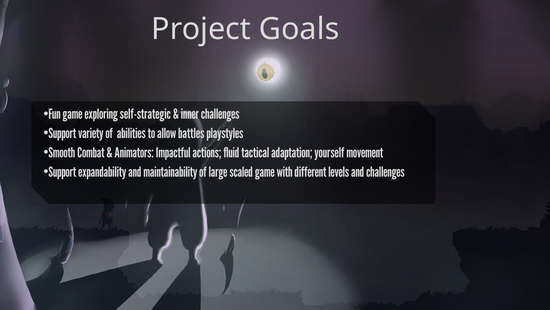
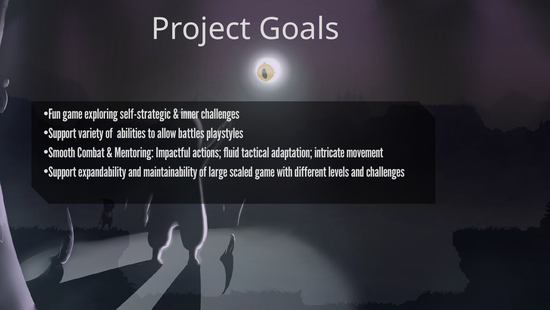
Animators: Animators -> Mentoring
yourself: yourself -> intricate
